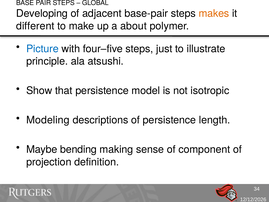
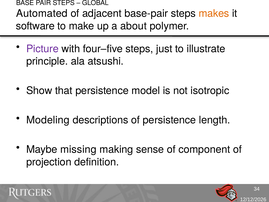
Developing: Developing -> Automated
different: different -> software
Picture colour: blue -> purple
bending: bending -> missing
